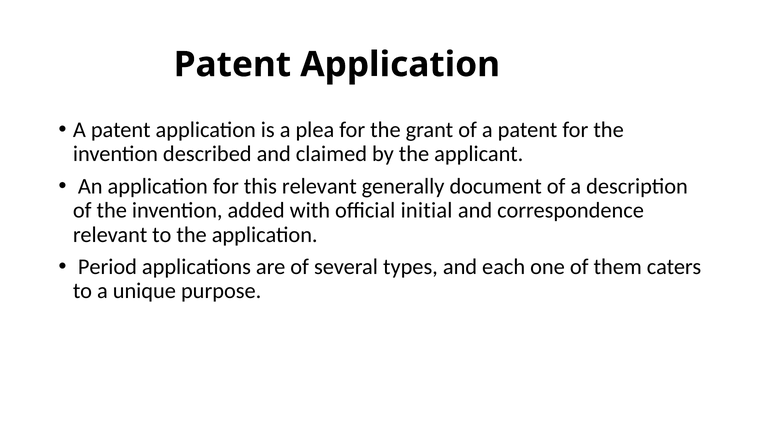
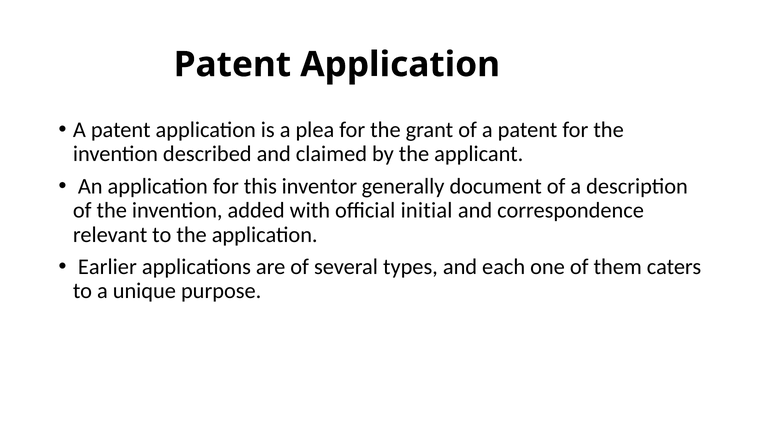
this relevant: relevant -> inventor
Period: Period -> Earlier
